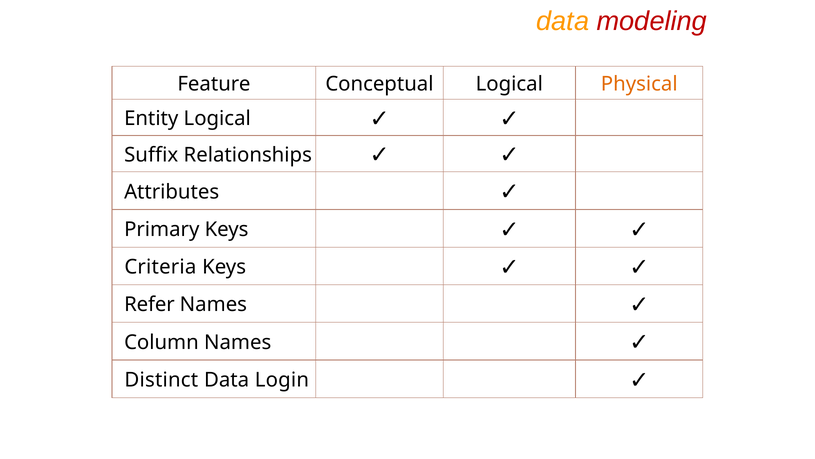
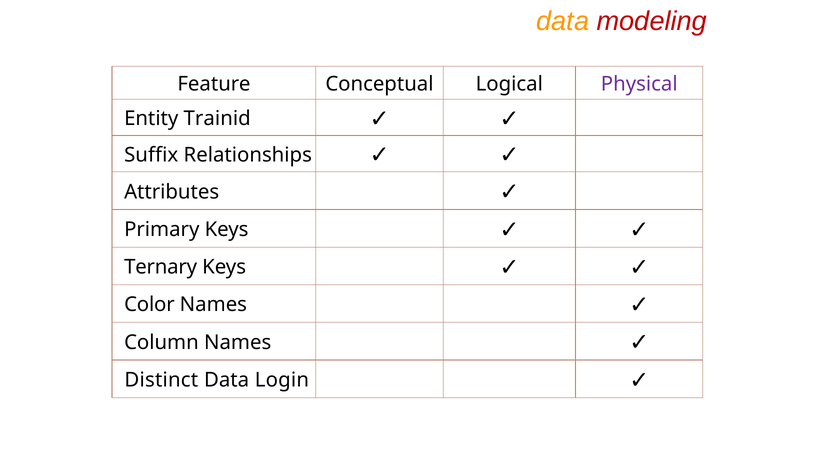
Physical colour: orange -> purple
Entity Logical: Logical -> Trainid
Criteria: Criteria -> Ternary
Refer: Refer -> Color
